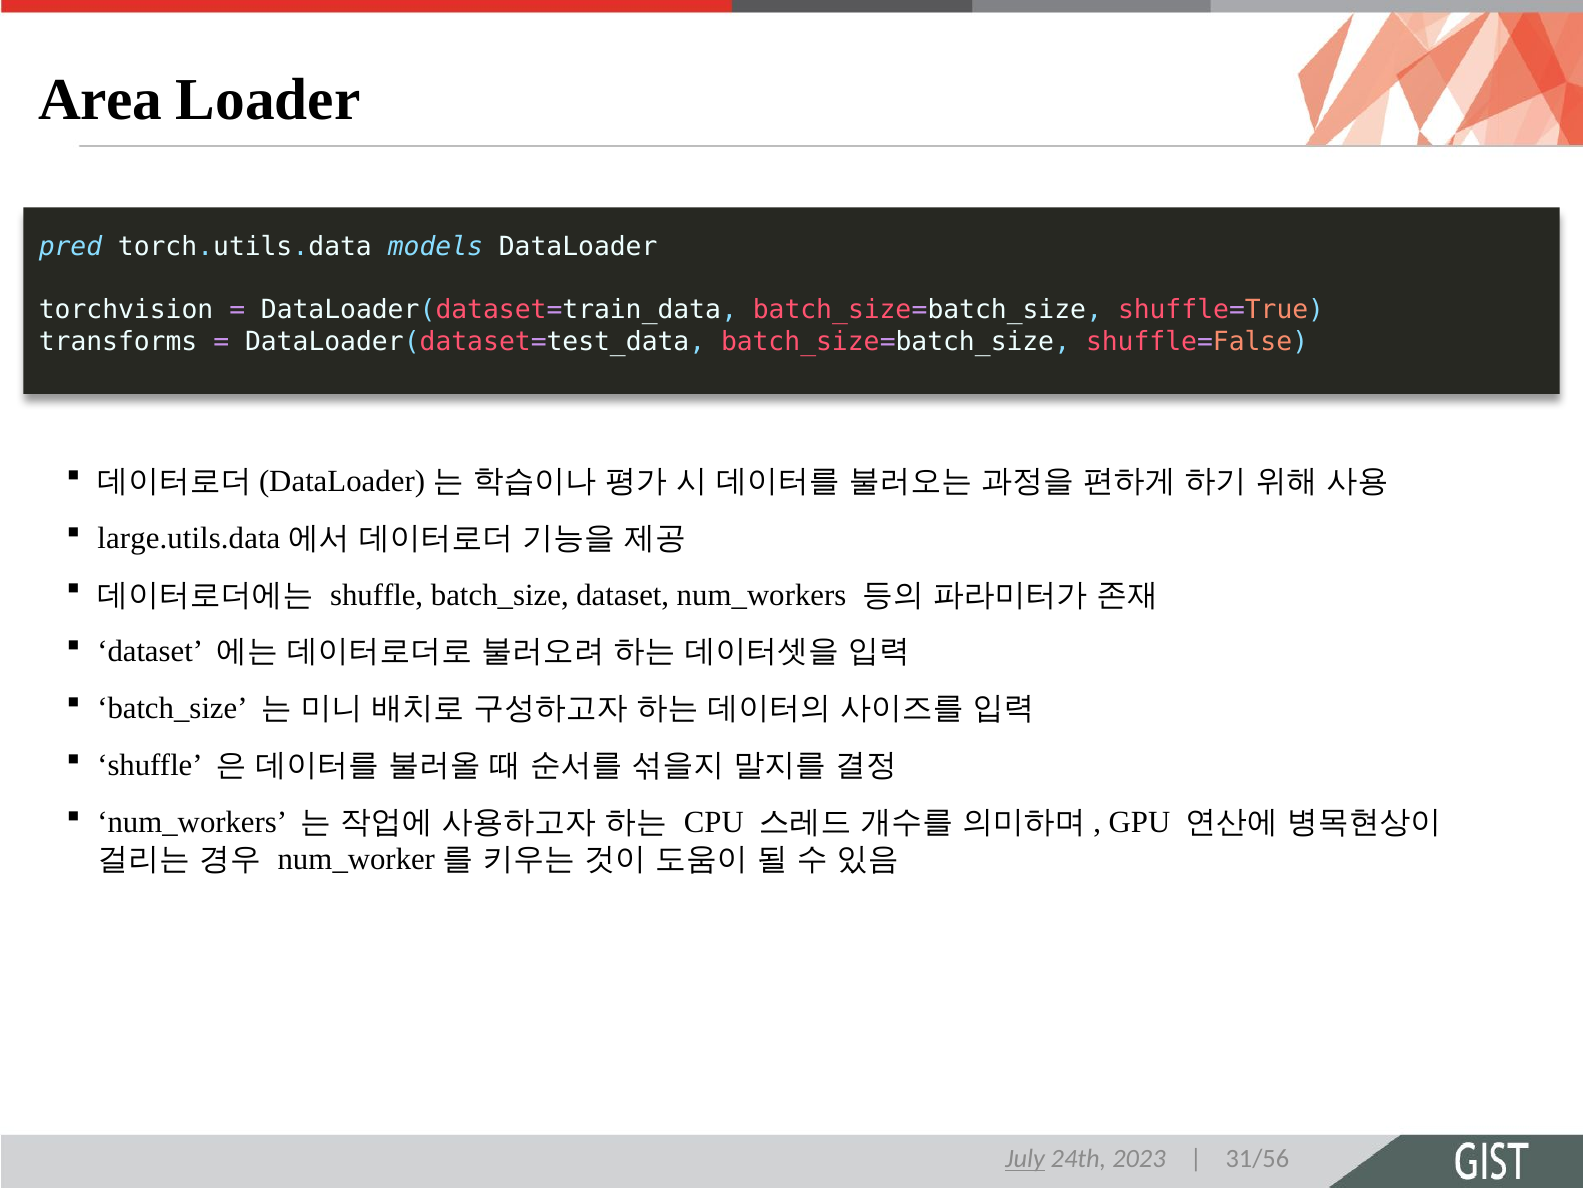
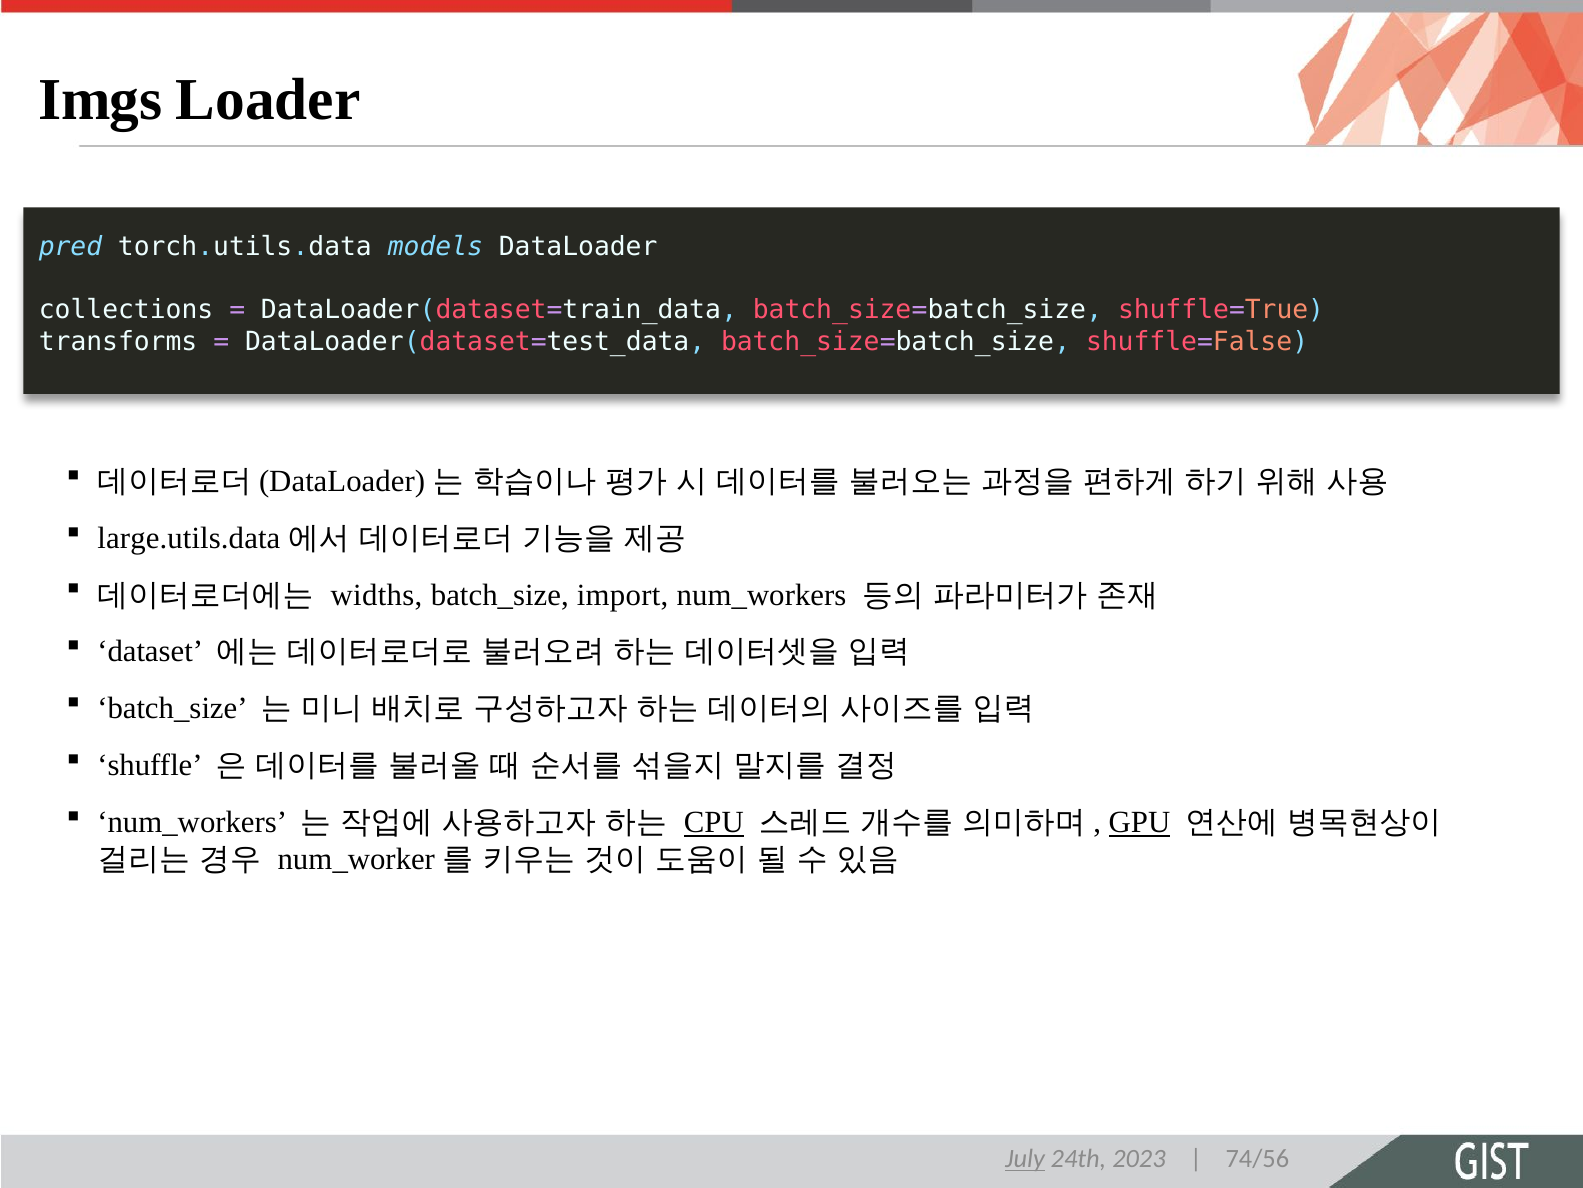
Area: Area -> Imgs
torchvision: torchvision -> collections
shuffle at (377, 594): shuffle -> widths
batch_size dataset: dataset -> import
CPU underline: none -> present
GPU underline: none -> present
31/56: 31/56 -> 74/56
